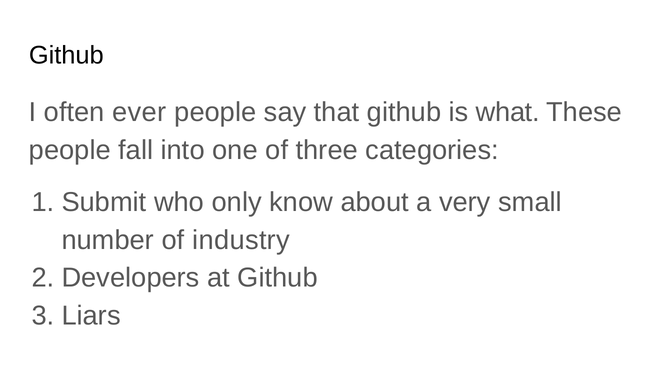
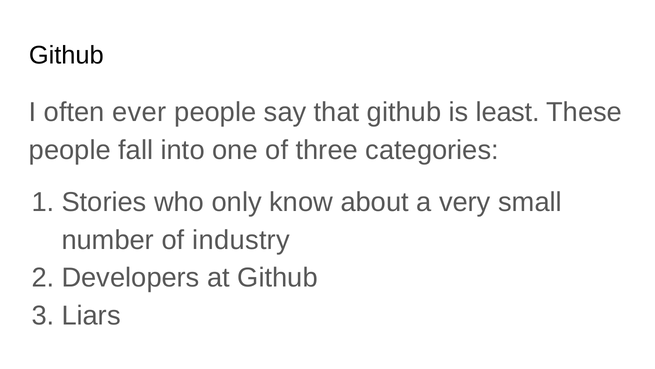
what: what -> least
Submit: Submit -> Stories
